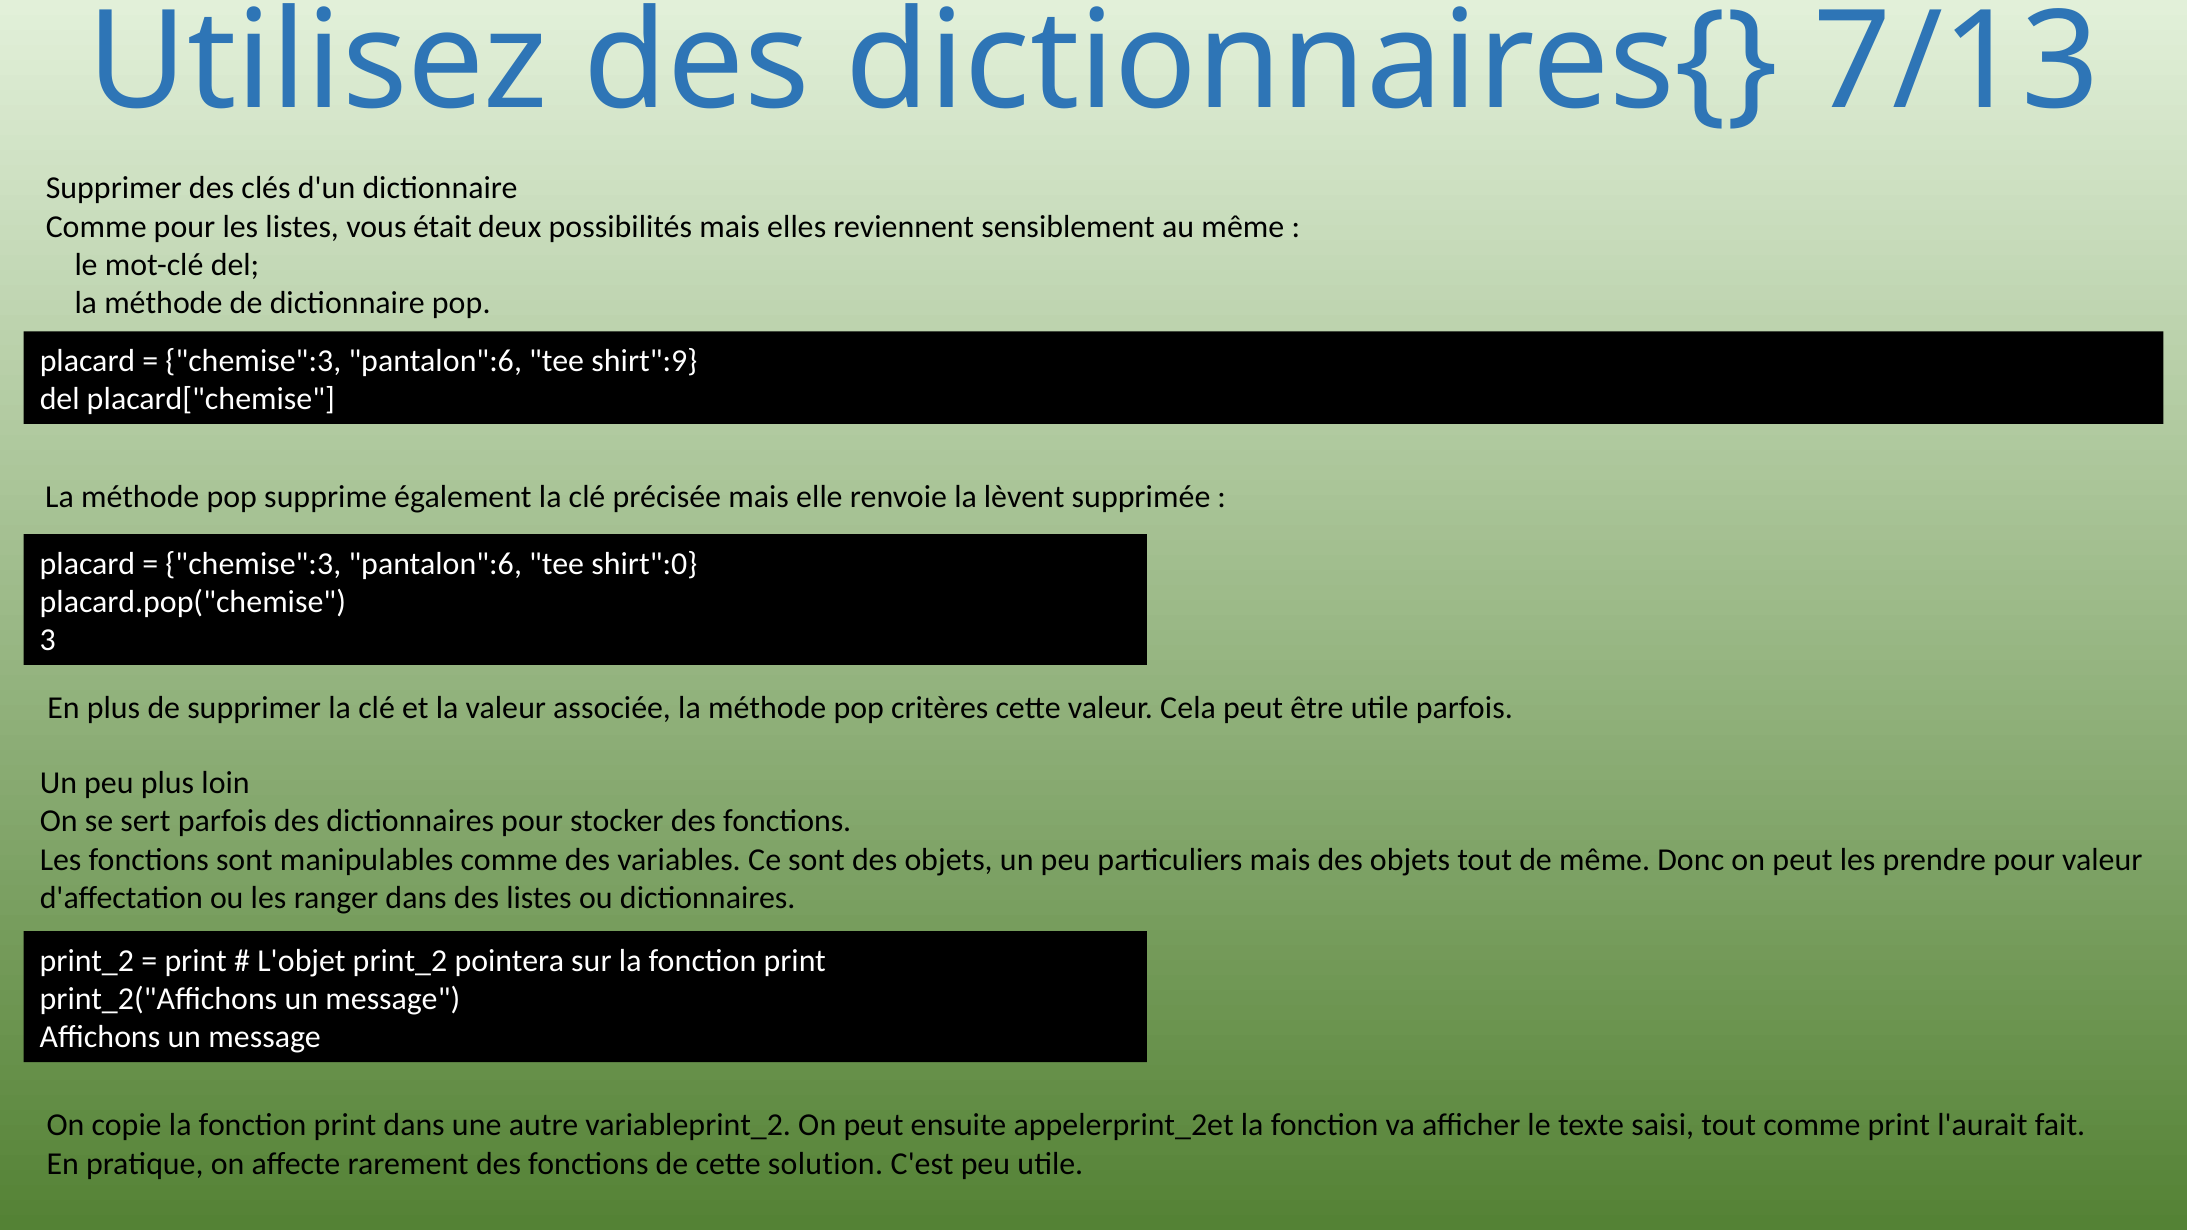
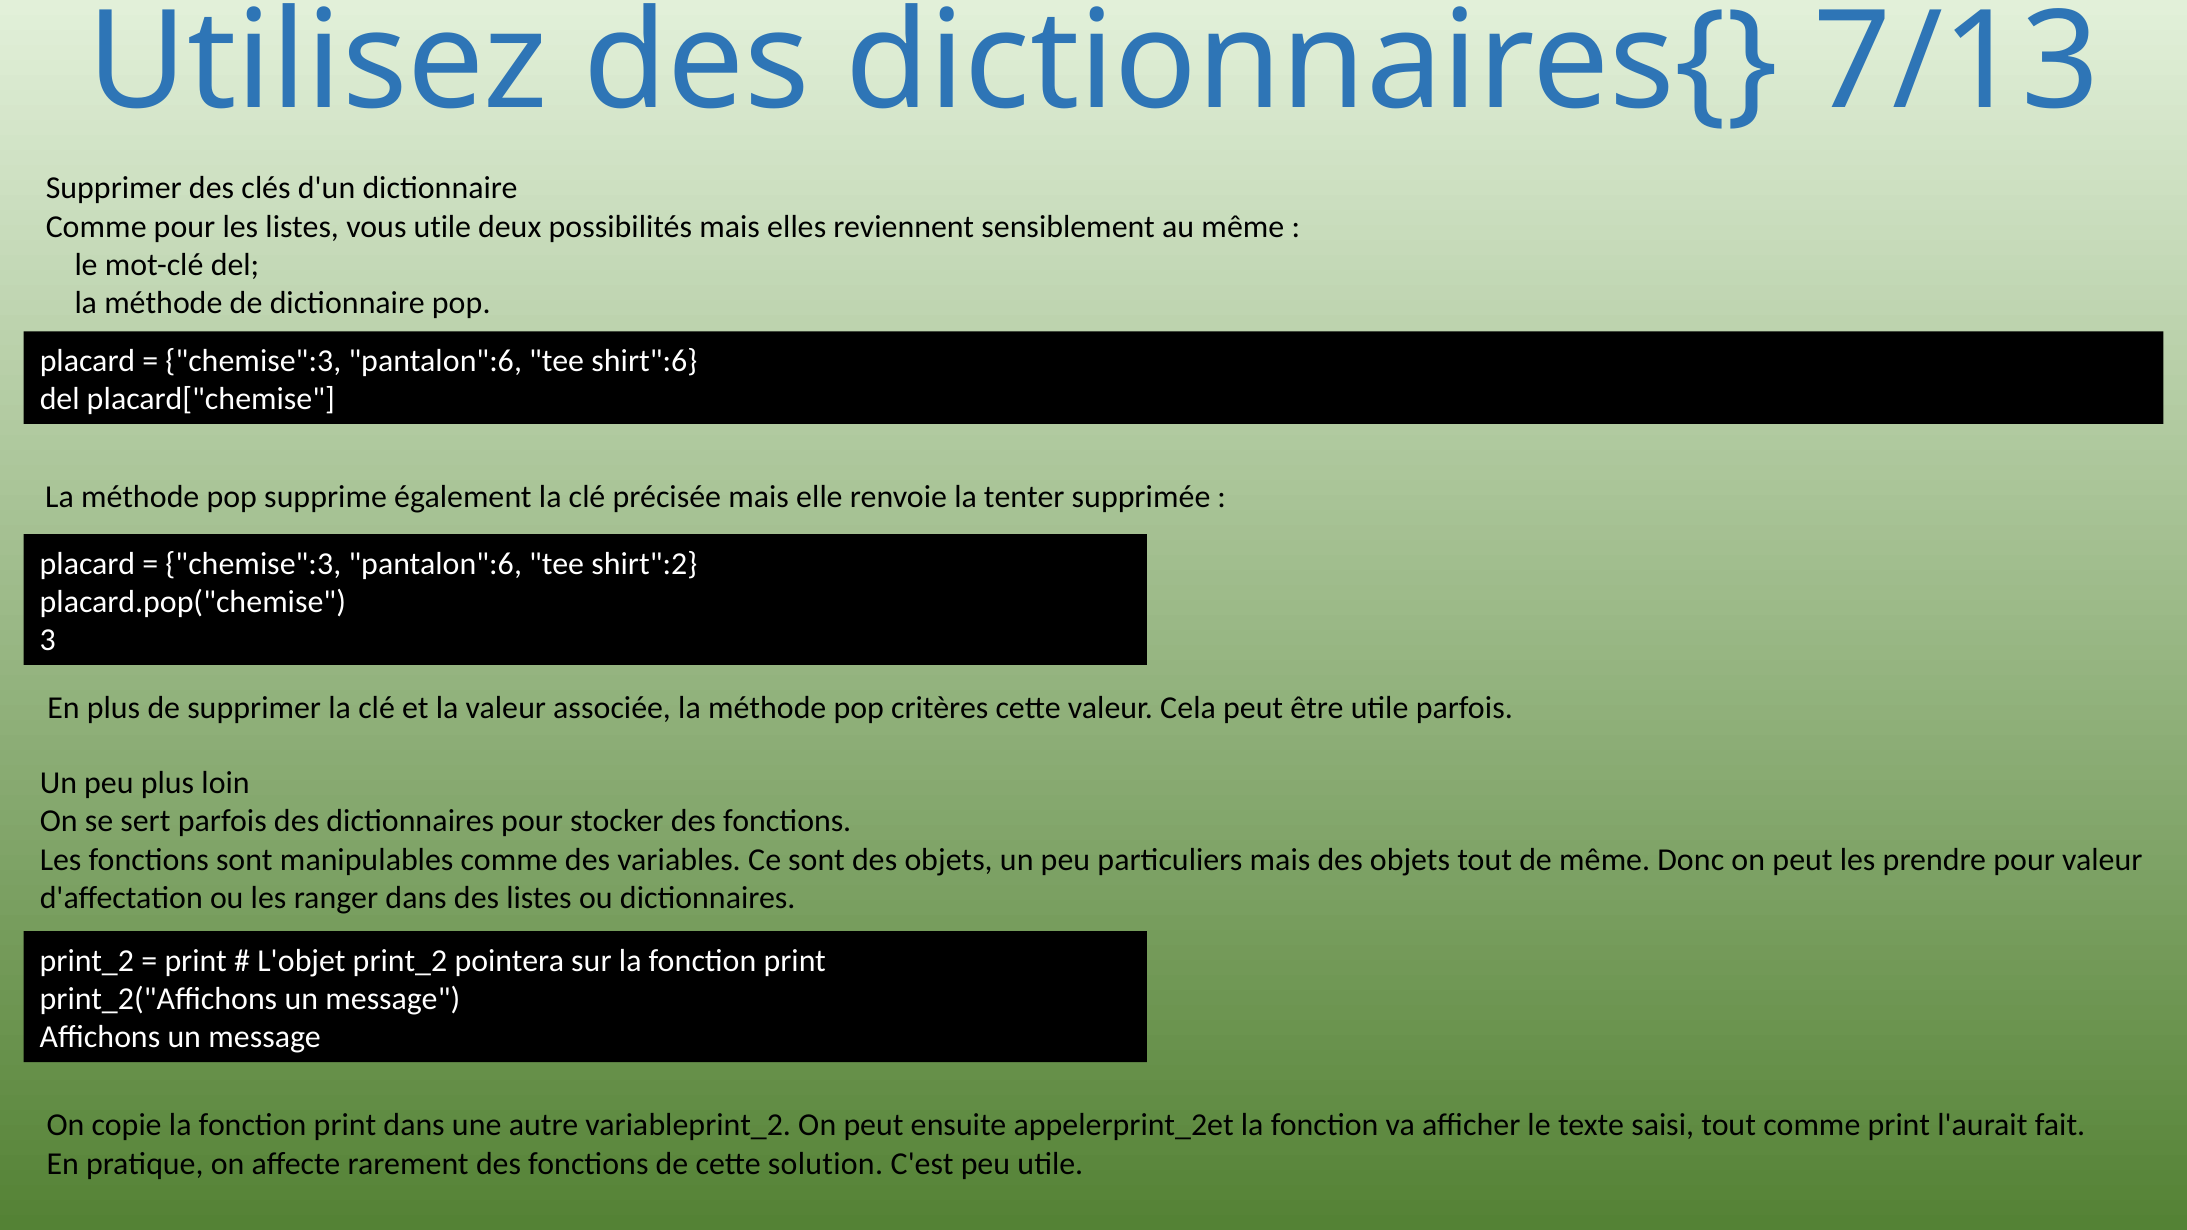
vous était: était -> utile
shirt":9: shirt":9 -> shirt":6
lèvent: lèvent -> tenter
shirt":0: shirt":0 -> shirt":2
